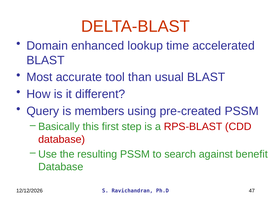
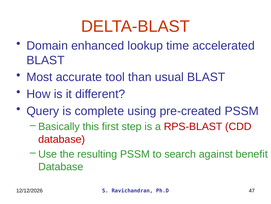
members: members -> complete
